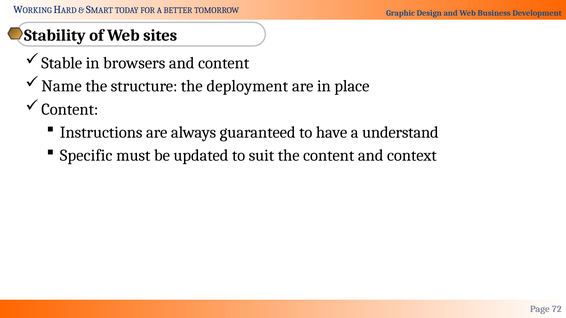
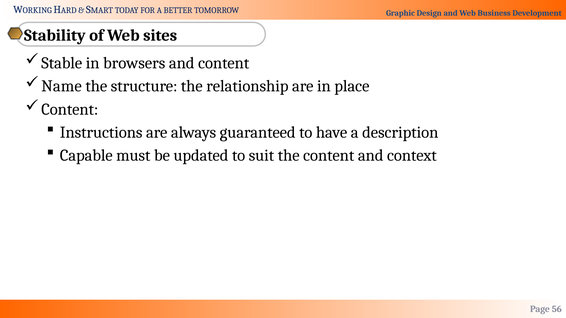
deployment: deployment -> relationship
understand: understand -> description
Specific: Specific -> Capable
72: 72 -> 56
